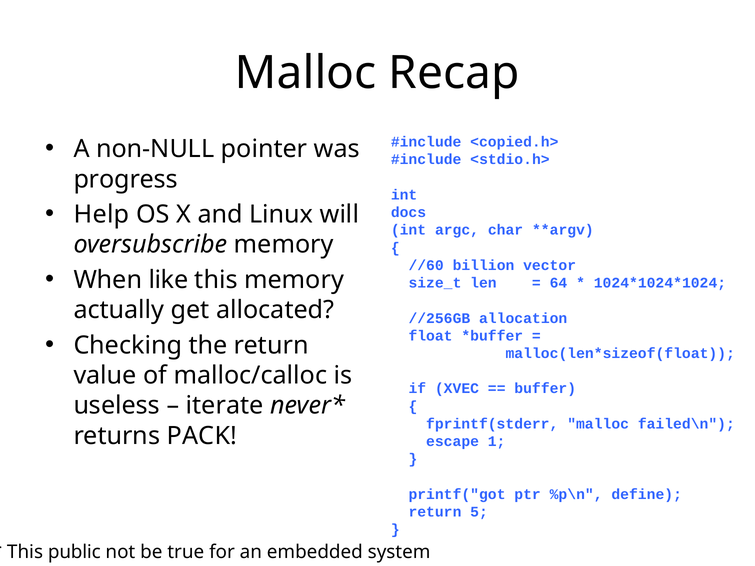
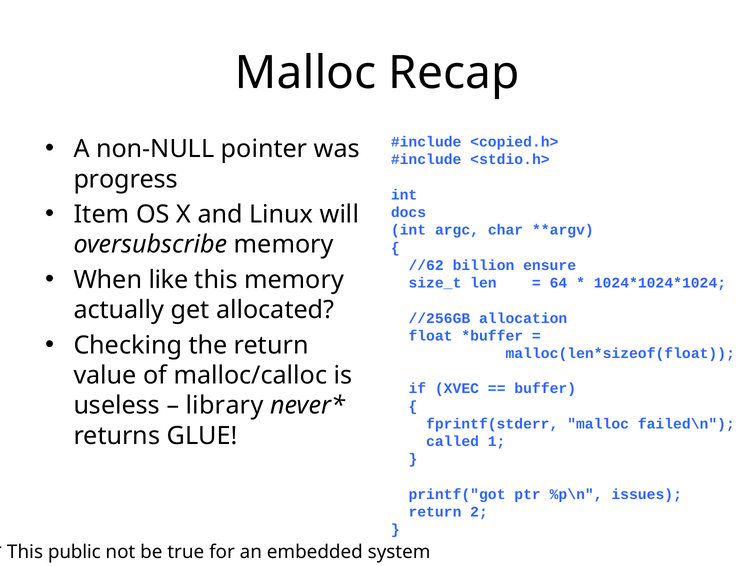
Help: Help -> Item
//60: //60 -> //62
vector: vector -> ensure
iterate: iterate -> library
PACK: PACK -> GLUE
escape: escape -> called
define: define -> issues
5: 5 -> 2
